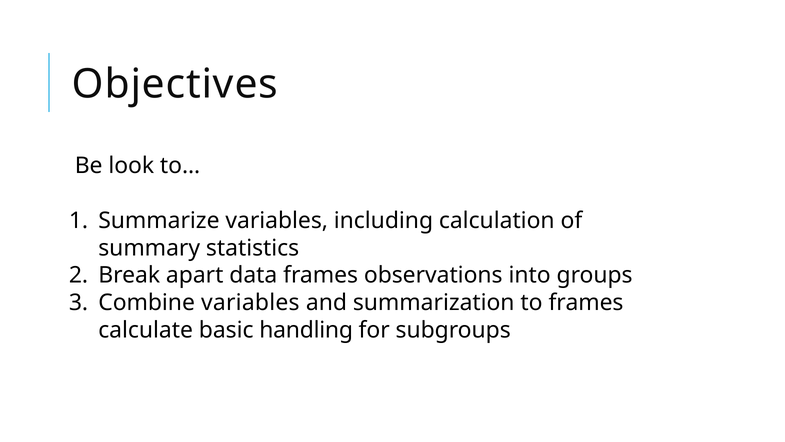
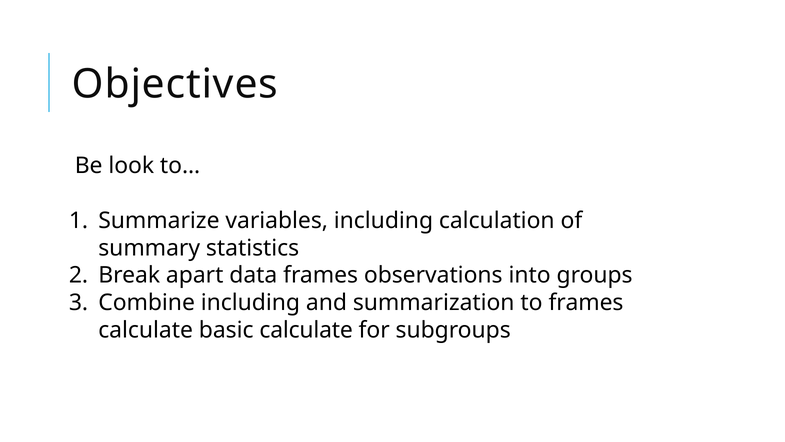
Combine variables: variables -> including
basic handling: handling -> calculate
